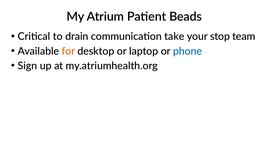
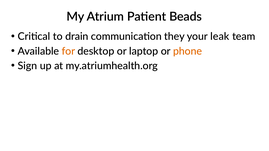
take: take -> they
stop: stop -> leak
phone colour: blue -> orange
